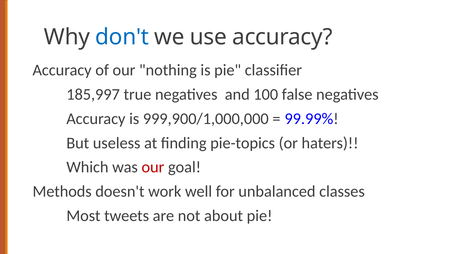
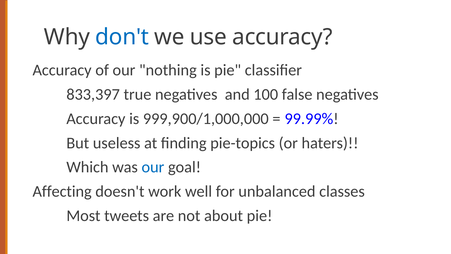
185,997: 185,997 -> 833,397
our at (153, 167) colour: red -> blue
Methods: Methods -> Affecting
